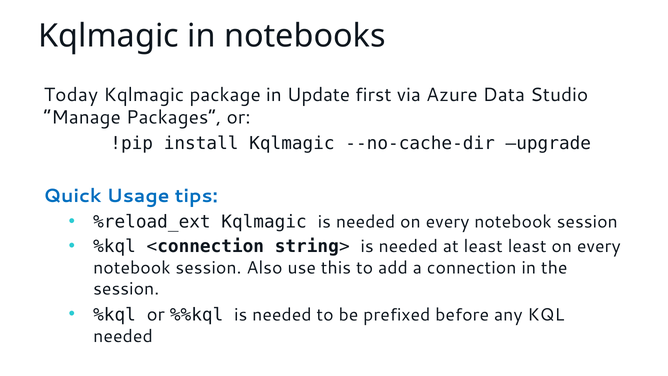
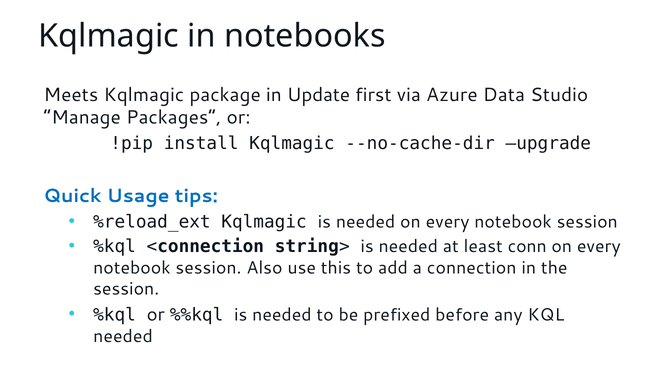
Today: Today -> Meets
least least: least -> conn
